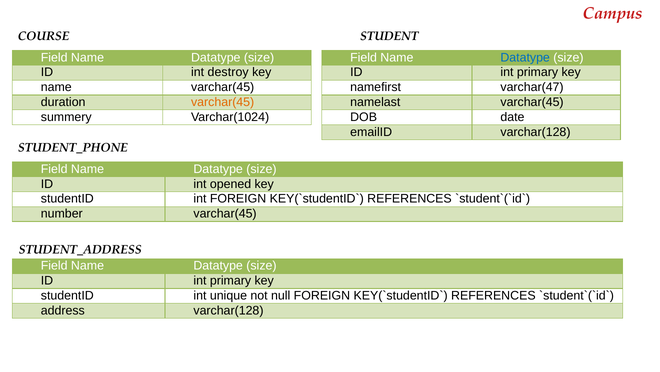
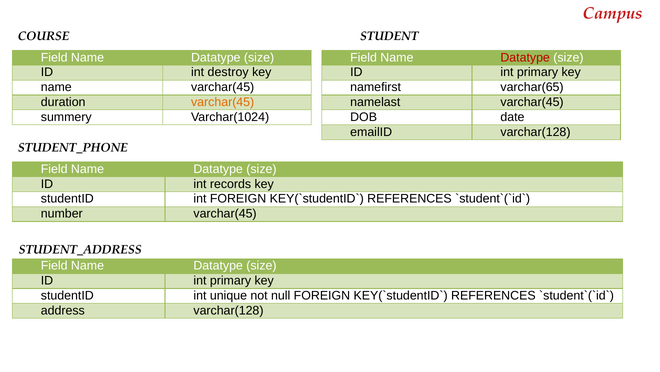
Datatype at (525, 57) colour: blue -> red
varchar(47: varchar(47 -> varchar(65
opened: opened -> records
